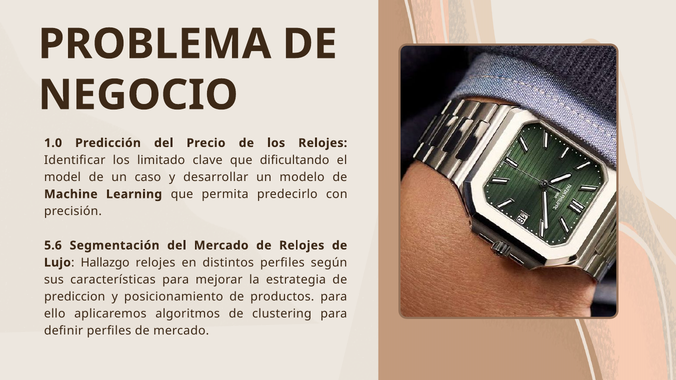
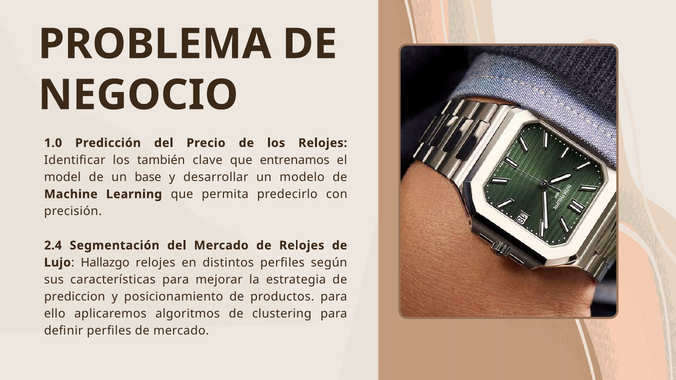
limitado: limitado -> también
dificultando: dificultando -> entrenamos
caso: caso -> base
5.6: 5.6 -> 2.4
